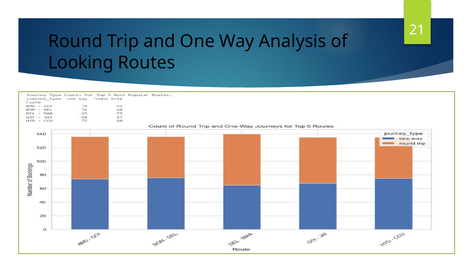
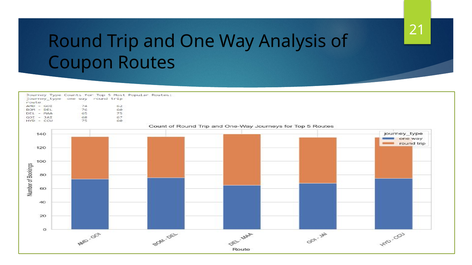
Looking: Looking -> Coupon
